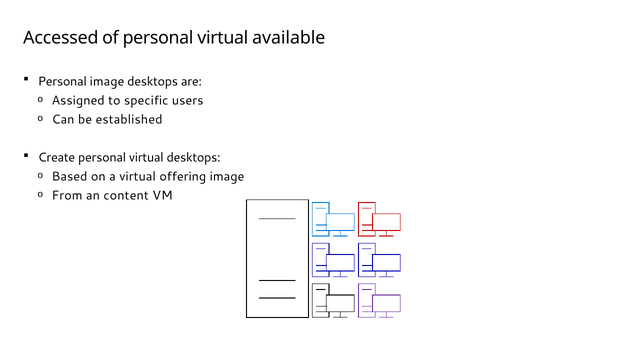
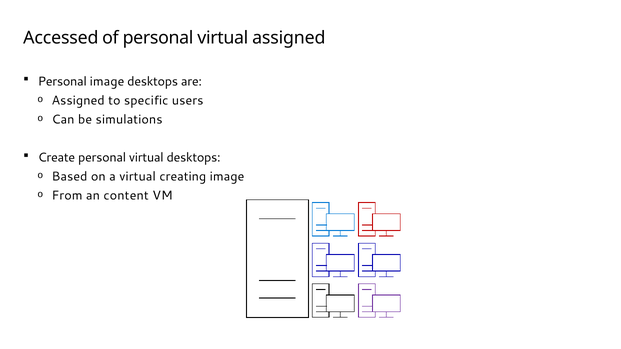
virtual available: available -> assigned
established: established -> simulations
offering: offering -> creating
